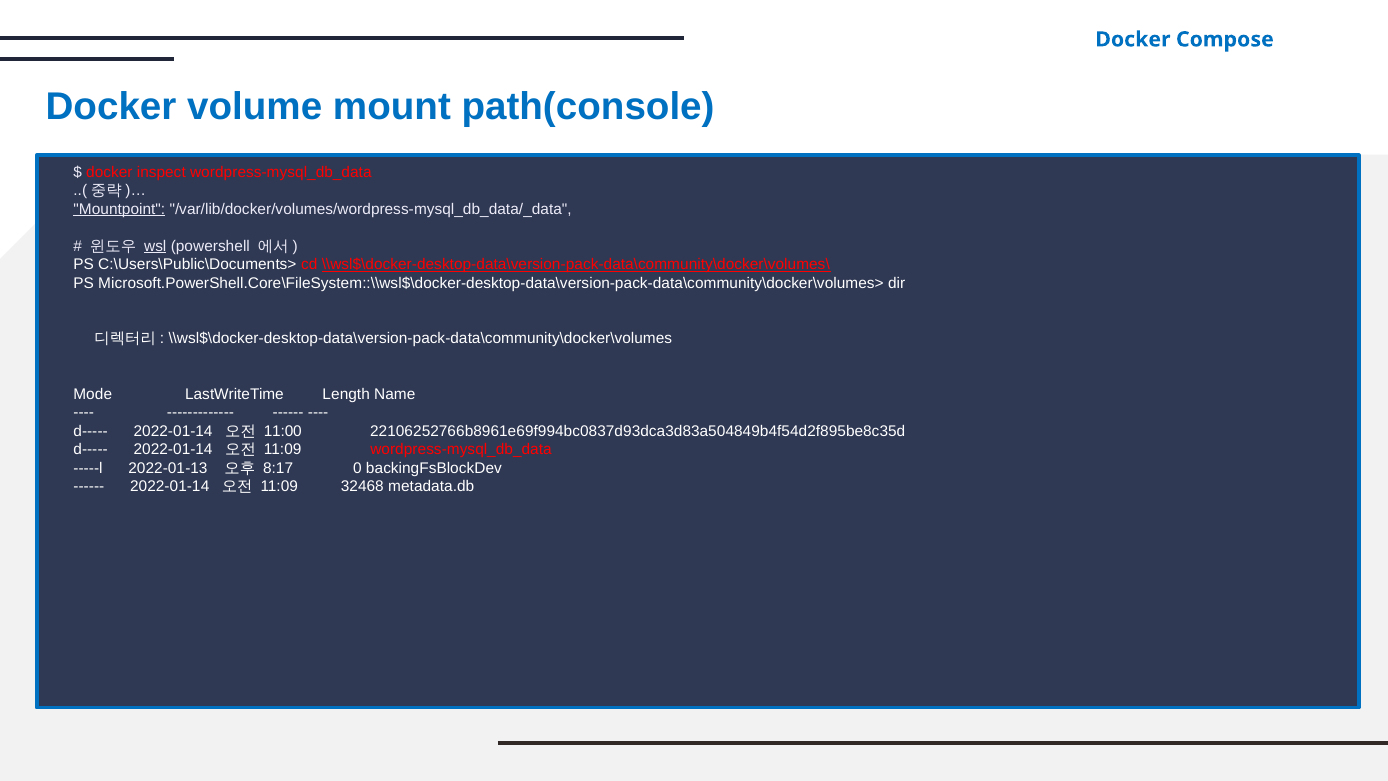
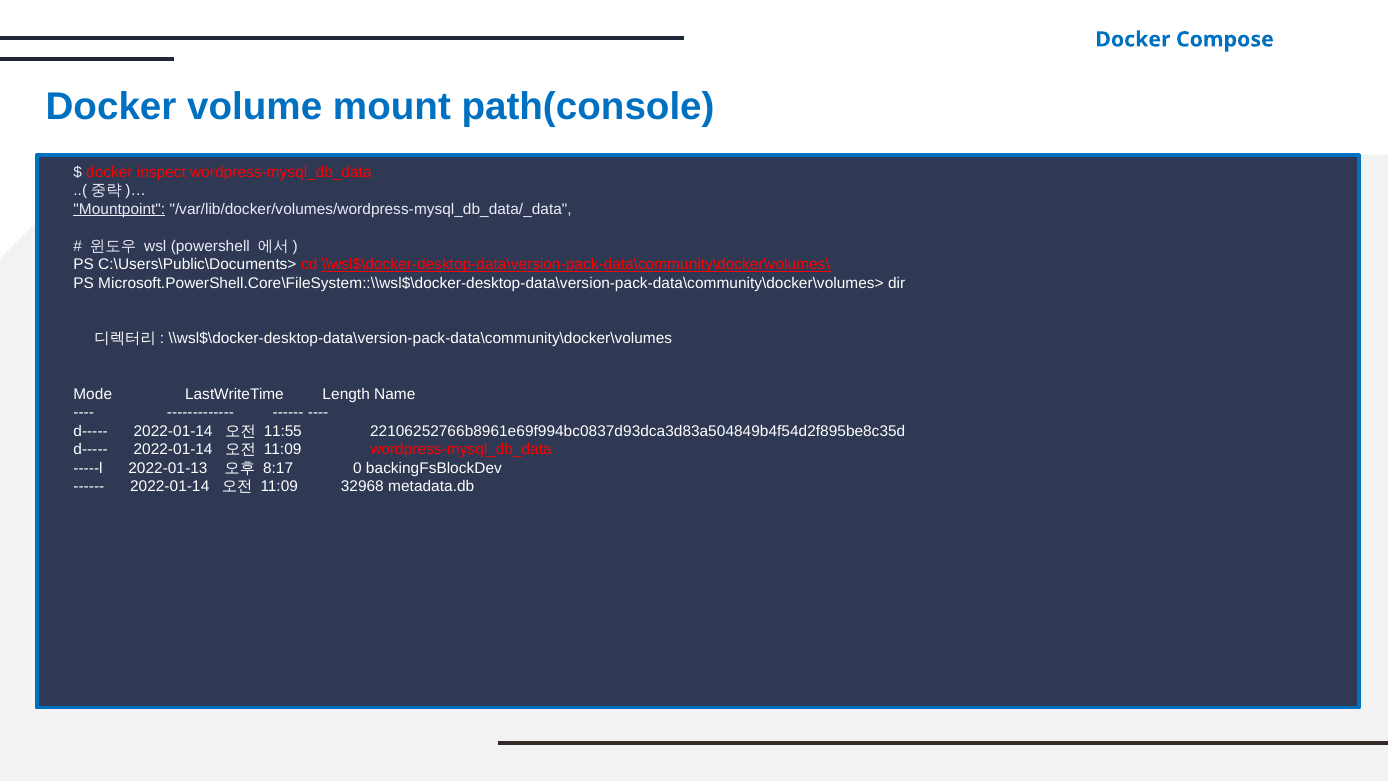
wsl underline: present -> none
11:00: 11:00 -> 11:55
32468: 32468 -> 32968
